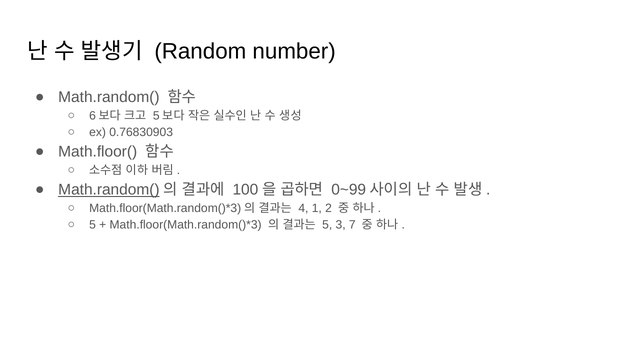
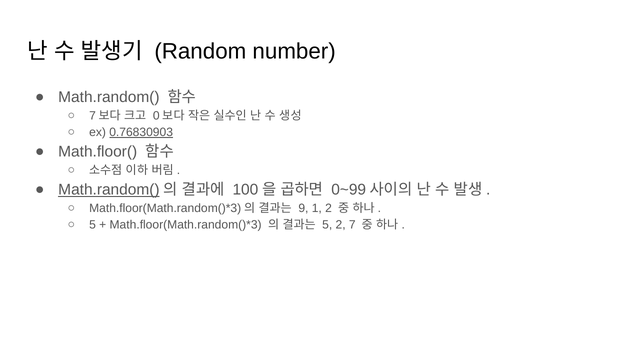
6 at (93, 116): 6 -> 7
5 at (156, 116): 5 -> 0
0.76830903 underline: none -> present
4: 4 -> 9
5 3: 3 -> 2
